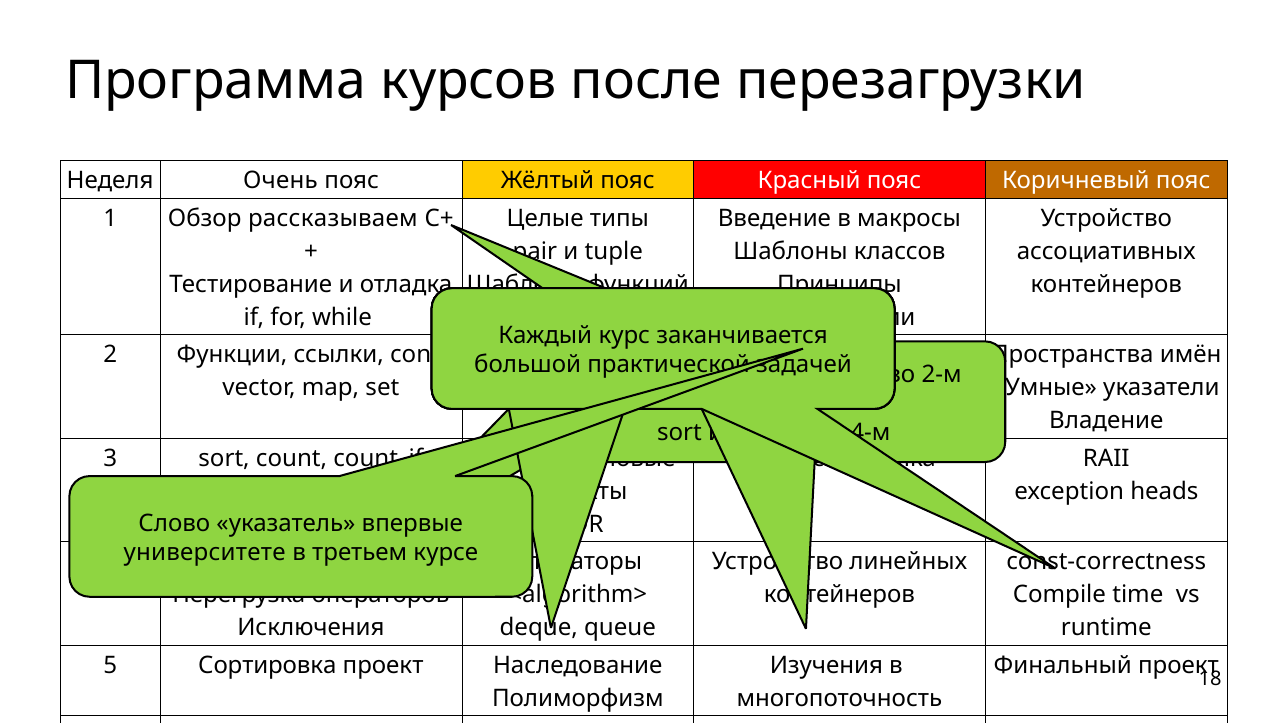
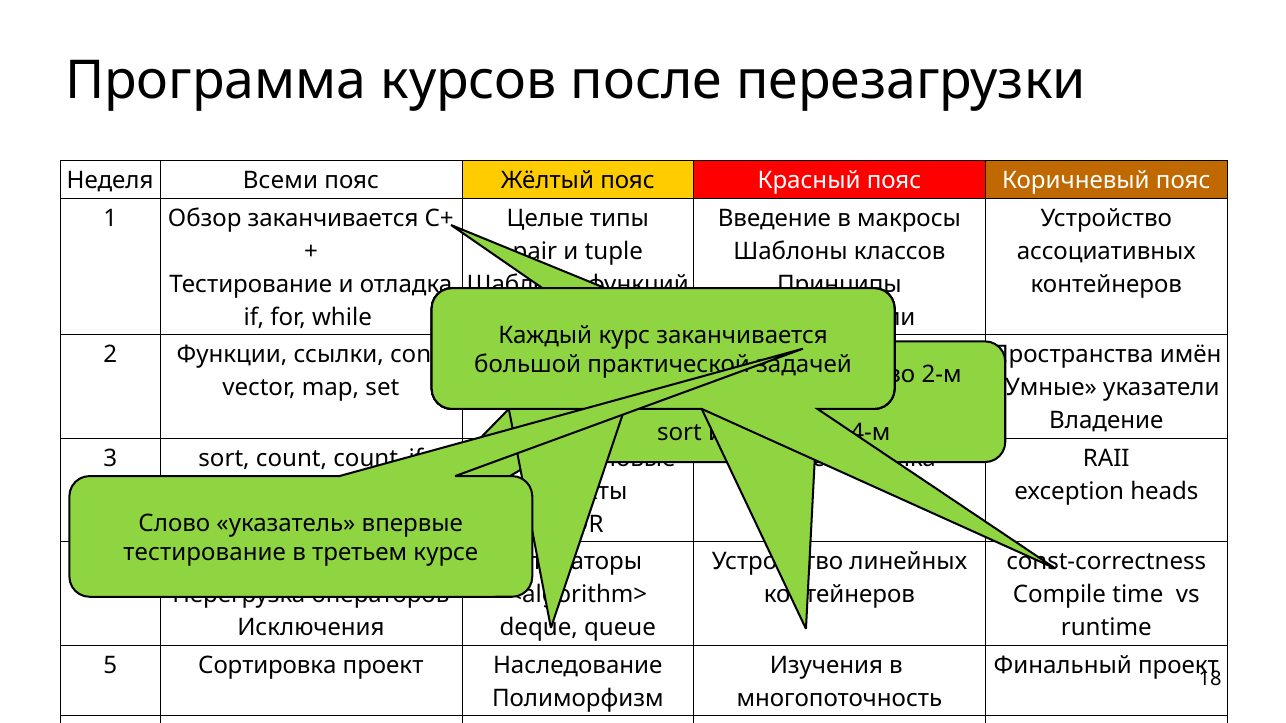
Очень: Очень -> Всеми
Обзор рассказываем: рассказываем -> заканчивается
университете at (205, 553): университете -> тестирование
